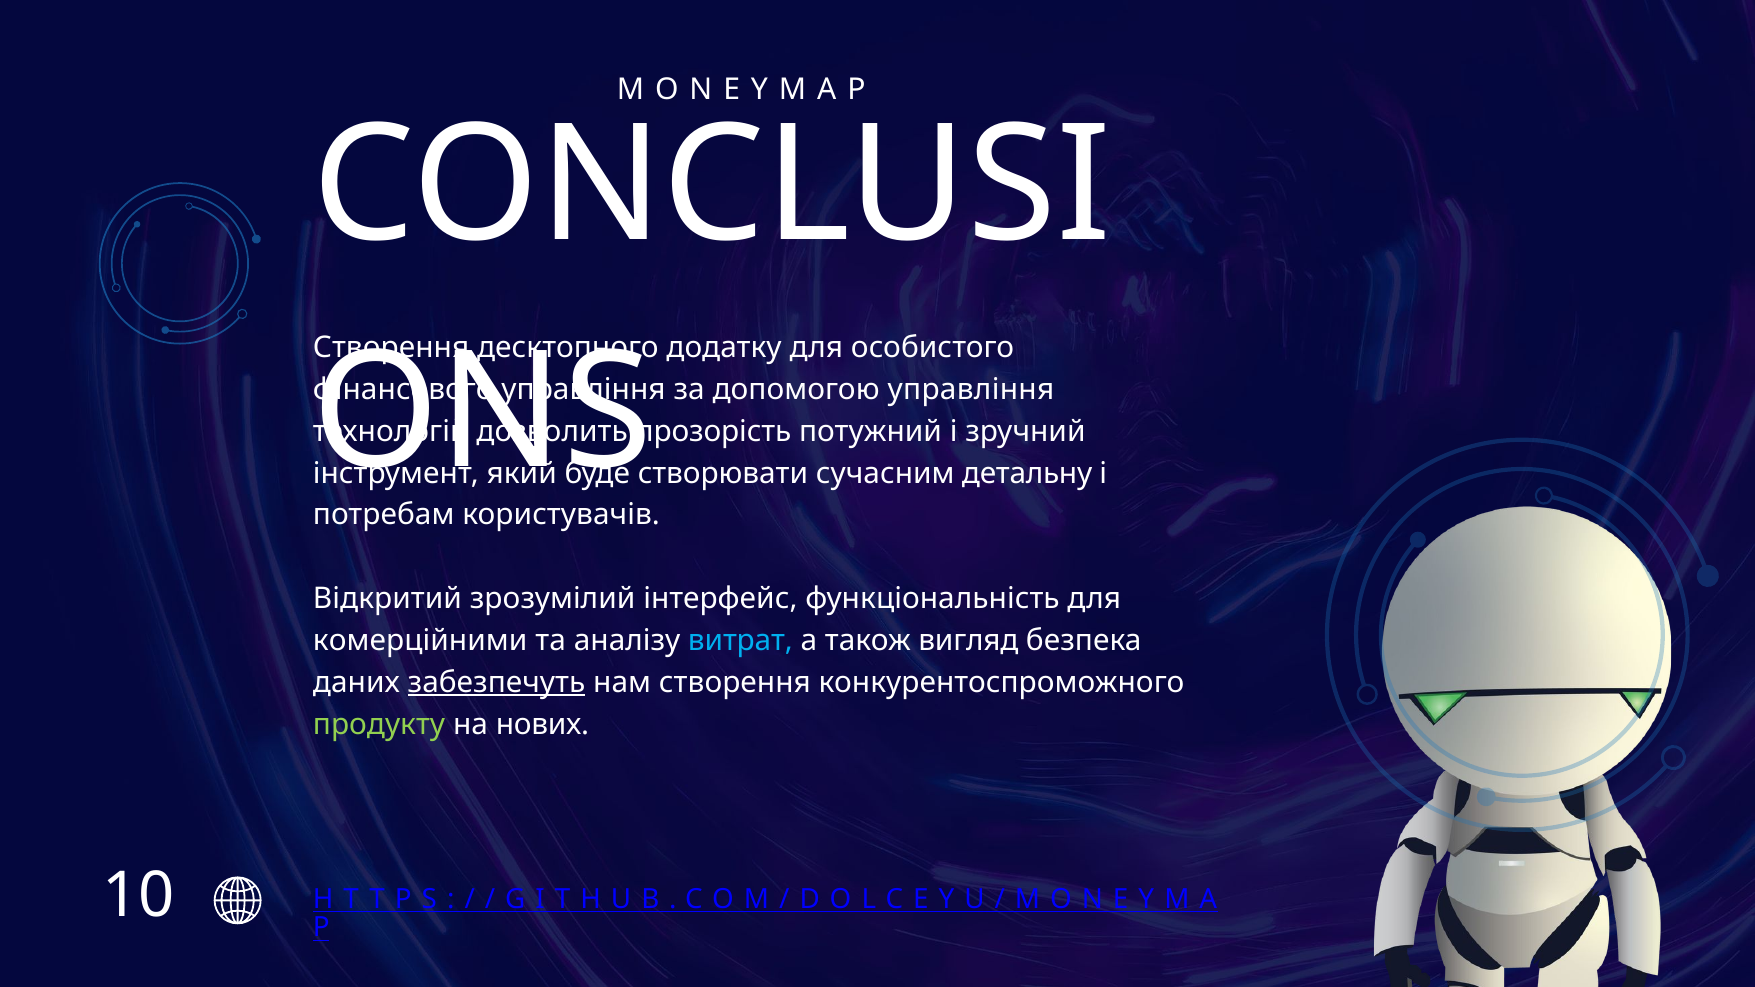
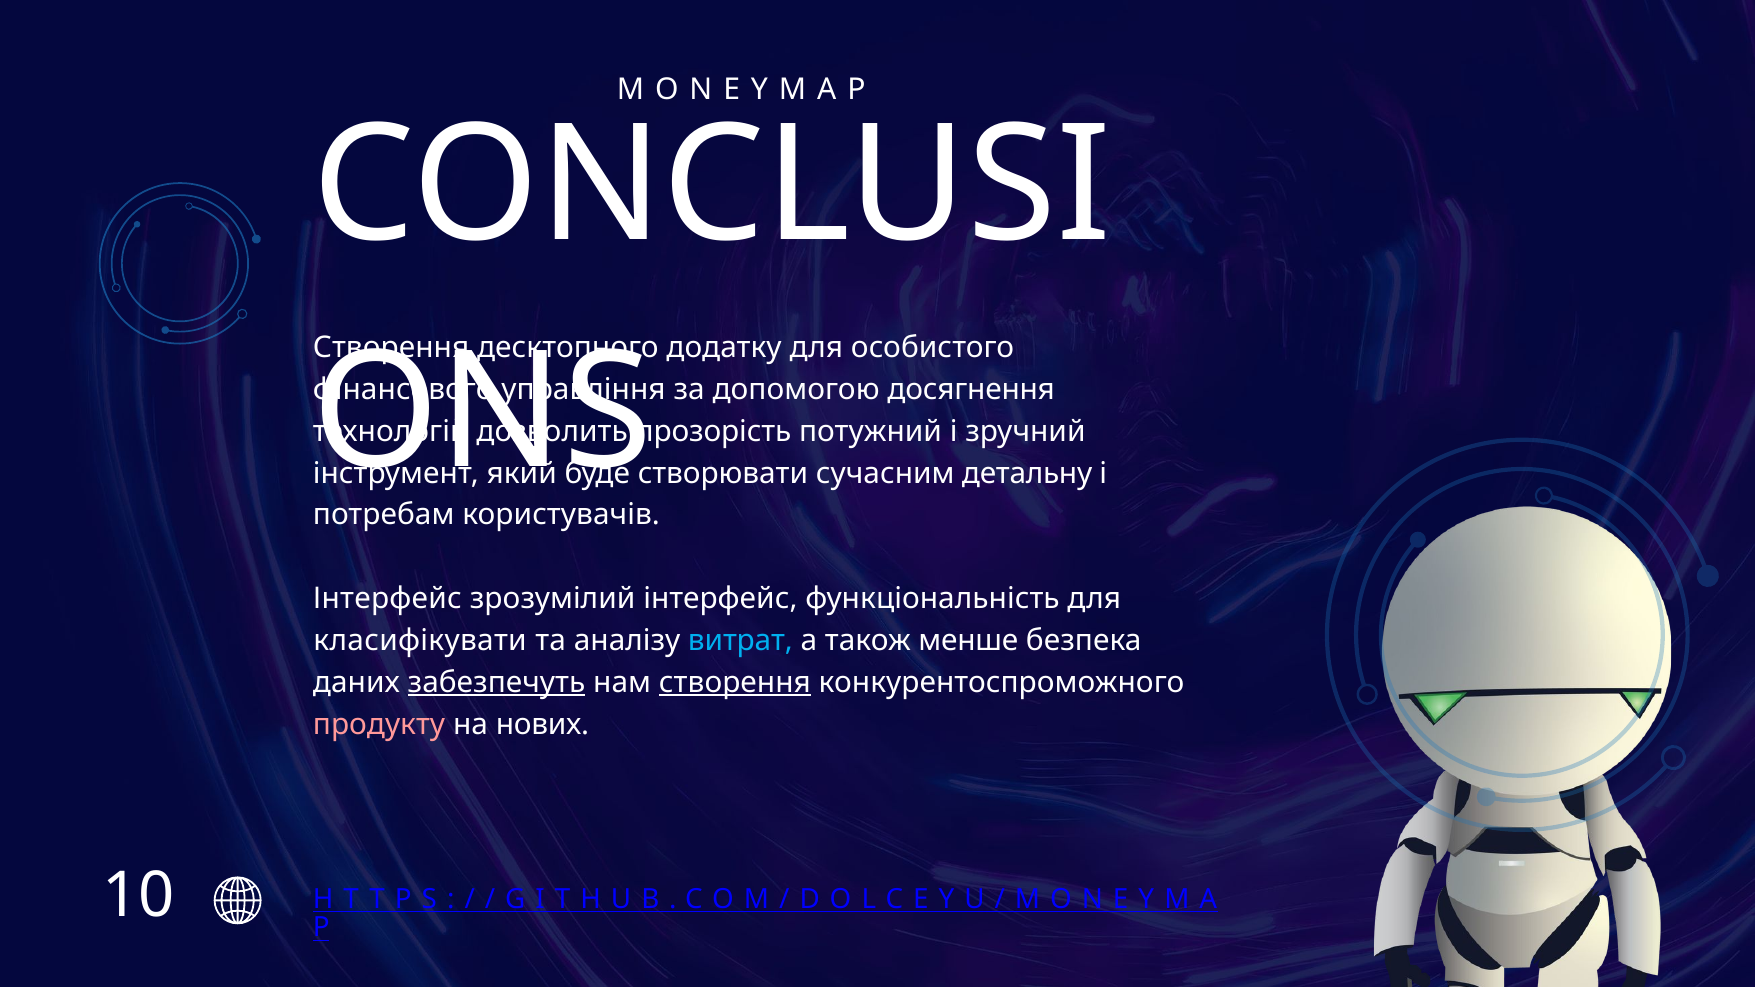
допомогою управління: управління -> досягнення
Відкритий at (387, 599): Відкритий -> Інтерфейс
комерційними: комерційними -> класифікувати
вигляд: вигляд -> менше
створення at (735, 683) underline: none -> present
продукту colour: light green -> pink
